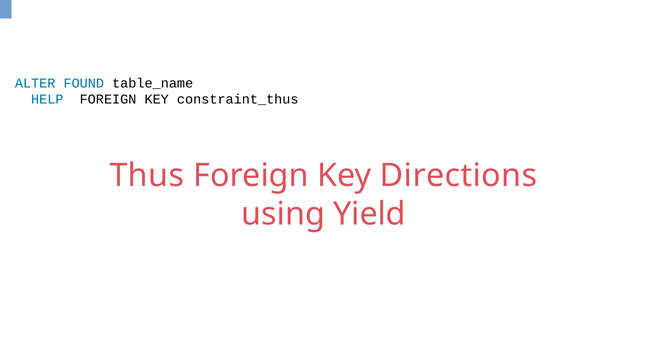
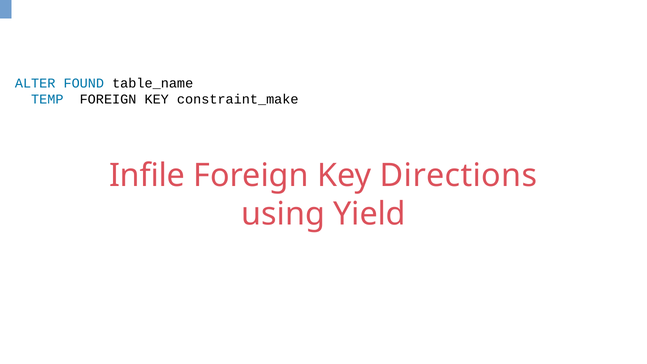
HELP: HELP -> TEMP
constraint_thus: constraint_thus -> constraint_make
Thus: Thus -> Infile
